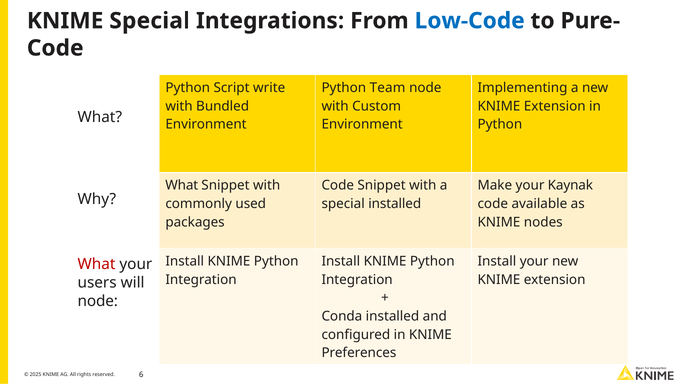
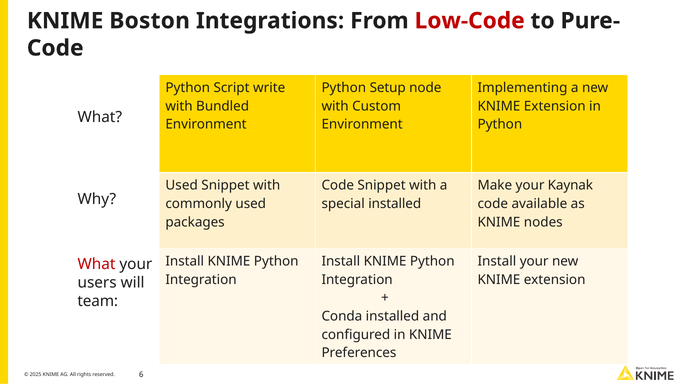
KNIME Special: Special -> Boston
Low-Code colour: blue -> red
Team: Team -> Setup
What at (182, 185): What -> Used
node at (98, 301): node -> team
